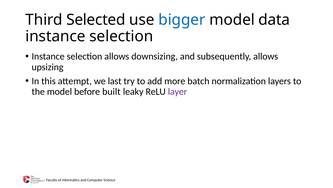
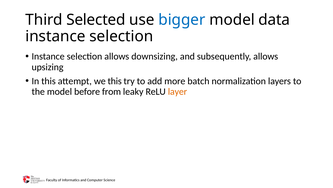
we last: last -> this
built: built -> from
layer colour: purple -> orange
